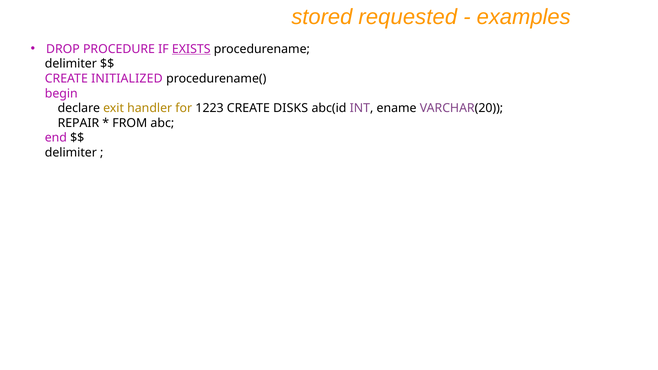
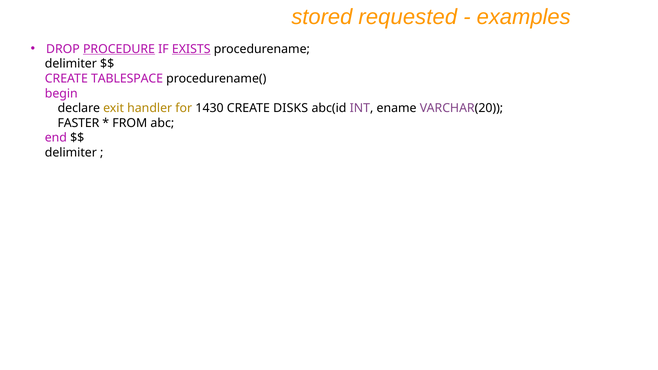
PROCEDURE underline: none -> present
INITIALIZED: INITIALIZED -> TABLESPACE
1223: 1223 -> 1430
REPAIR: REPAIR -> FASTER
